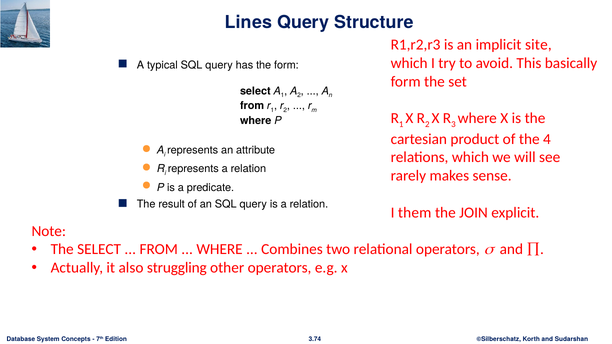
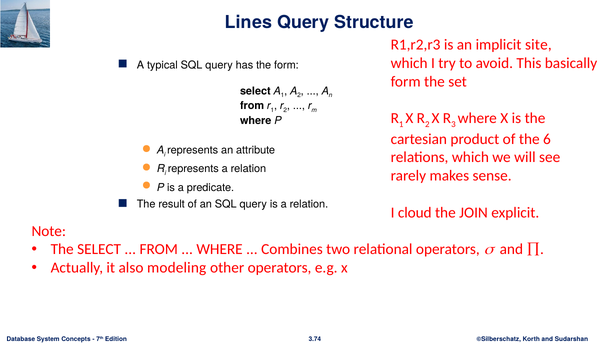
4: 4 -> 6
them: them -> cloud
struggling: struggling -> modeling
